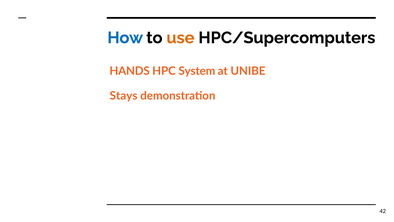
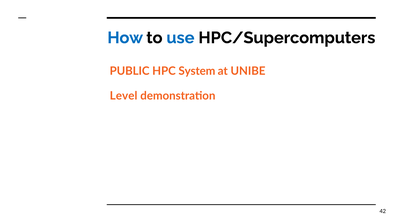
use colour: orange -> blue
HANDS: HANDS -> PUBLIC
Stays: Stays -> Level
